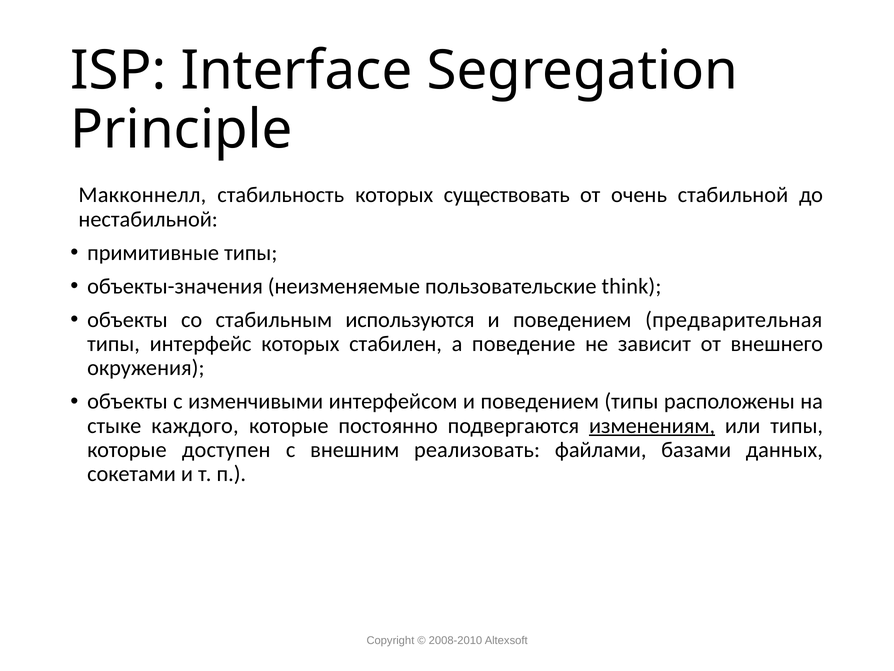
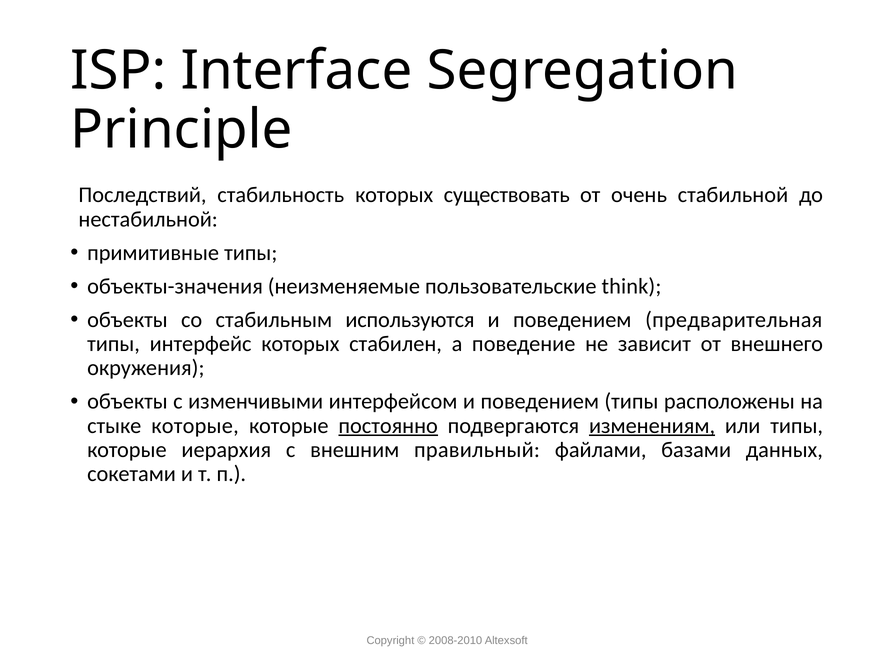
Макконнелл: Макконнелл -> Последствий
стыке каждого: каждого -> которые
постоянно underline: none -> present
доступен: доступен -> иерархия
реализовать: реализовать -> правильный
